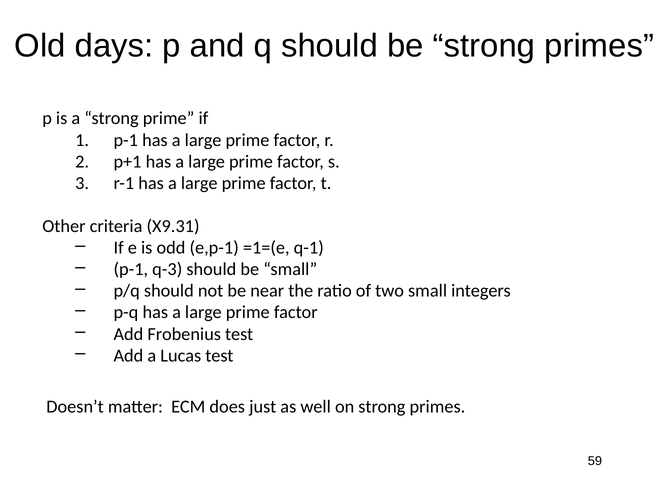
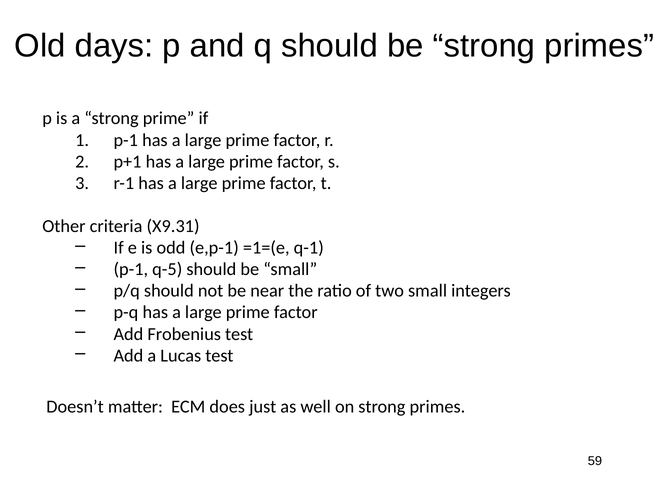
q-3: q-3 -> q-5
